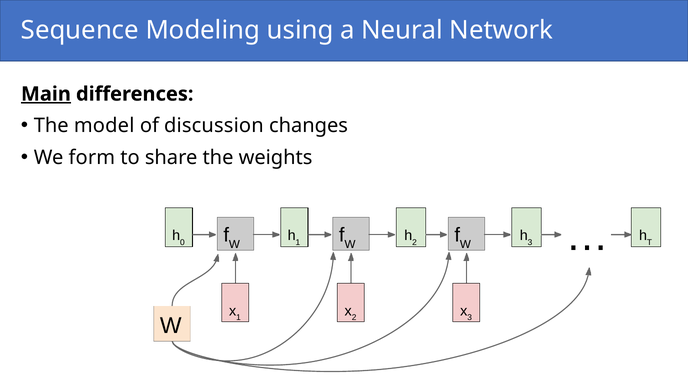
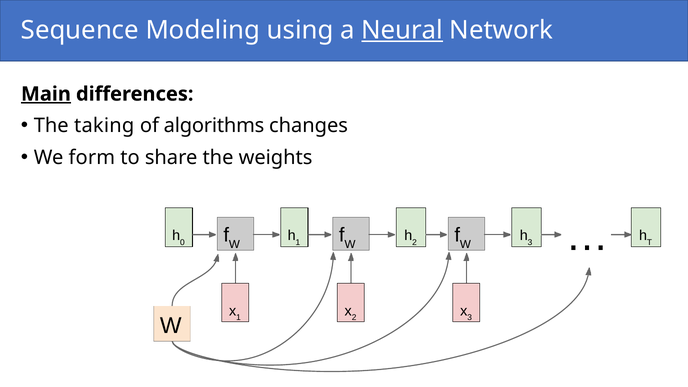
Neural underline: none -> present
model: model -> taking
discussion: discussion -> algorithms
